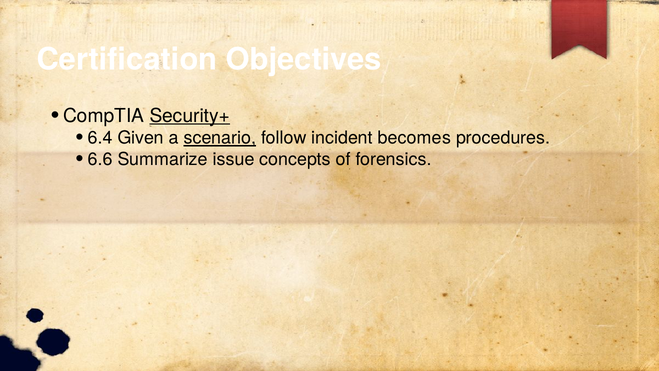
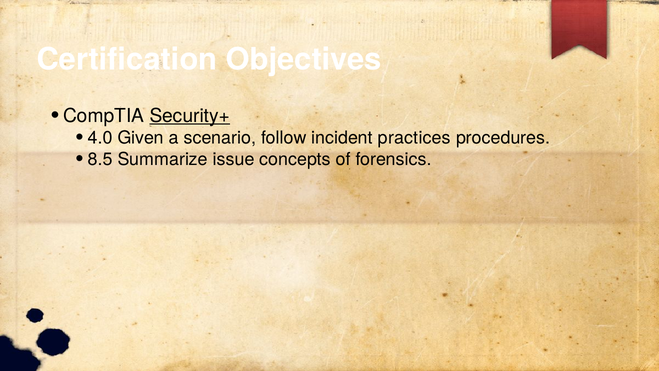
6.4: 6.4 -> 4.0
scenario underline: present -> none
becomes: becomes -> practices
6.6: 6.6 -> 8.5
